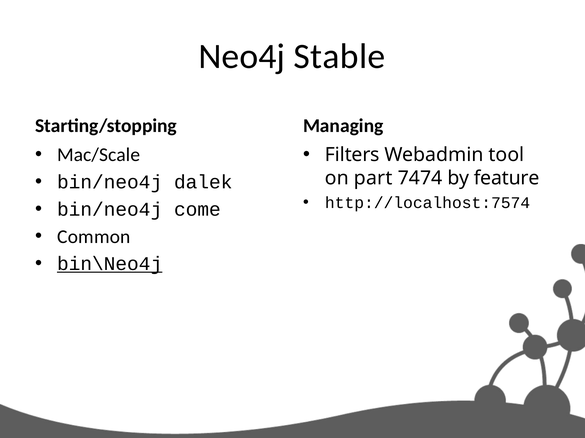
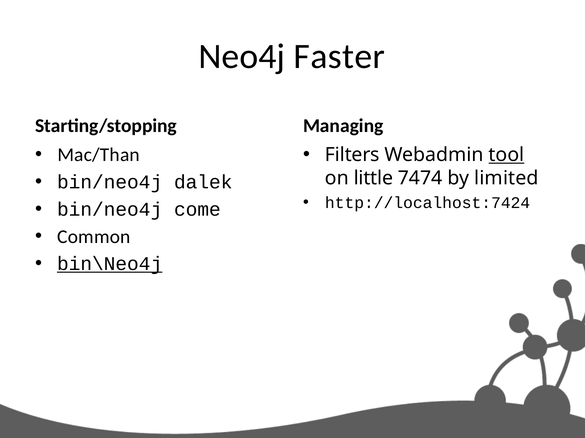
Stable: Stable -> Faster
Mac/Scale: Mac/Scale -> Mac/Than
tool underline: none -> present
part: part -> little
feature: feature -> limited
http://localhost:7574: http://localhost:7574 -> http://localhost:7424
